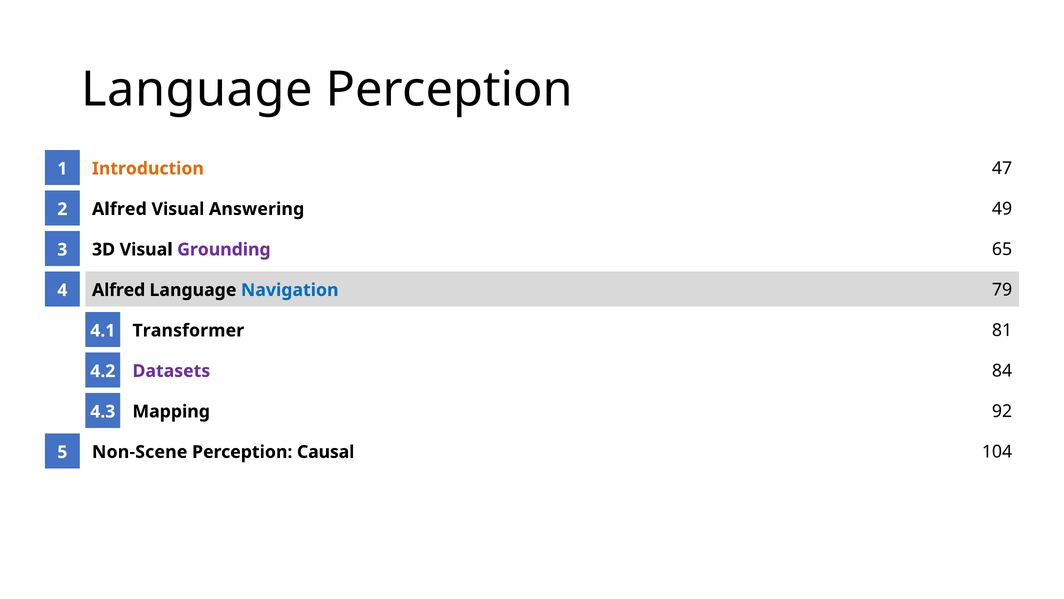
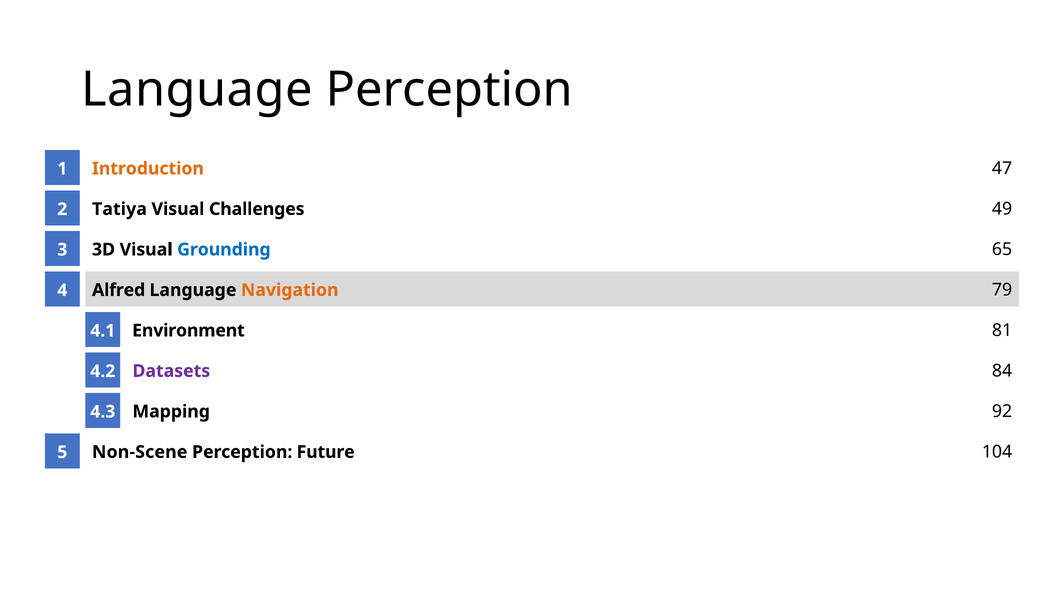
Alfred at (119, 209): Alfred -> Tatiya
Answering: Answering -> Challenges
Grounding colour: purple -> blue
Navigation colour: blue -> orange
Transformer: Transformer -> Environment
Causal: Causal -> Future
